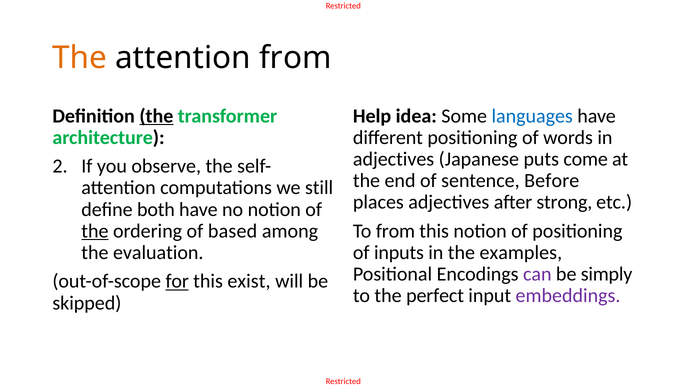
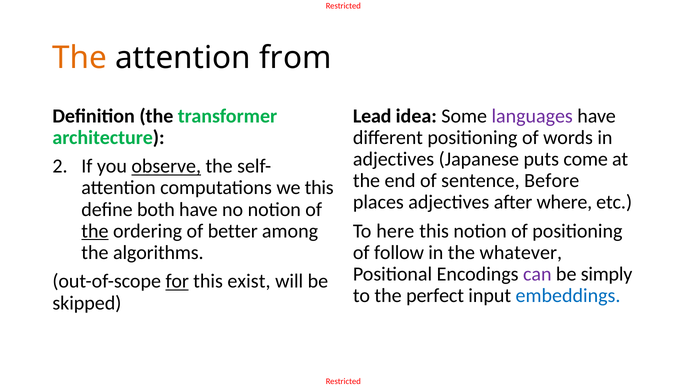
the at (156, 116) underline: present -> none
Help: Help -> Lead
languages colour: blue -> purple
observe underline: none -> present
we still: still -> this
strong: strong -> where
based: based -> better
To from: from -> here
evaluation: evaluation -> algorithms
inputs: inputs -> follow
examples: examples -> whatever
embeddings colour: purple -> blue
